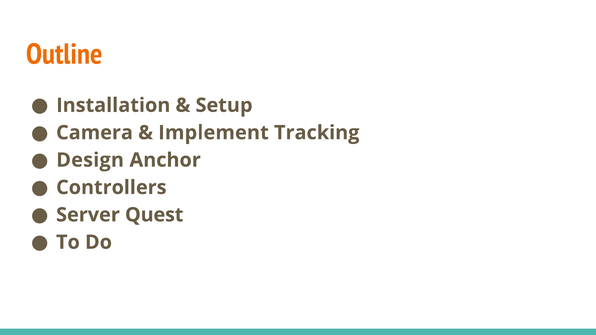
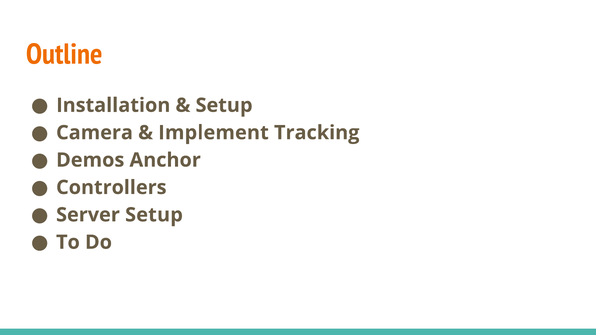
Design: Design -> Demos
Server Quest: Quest -> Setup
